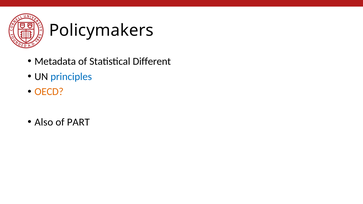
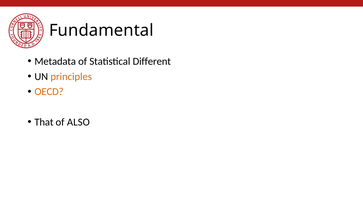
Policymakers: Policymakers -> Fundamental
principles colour: blue -> orange
Also: Also -> That
PART: PART -> ALSO
